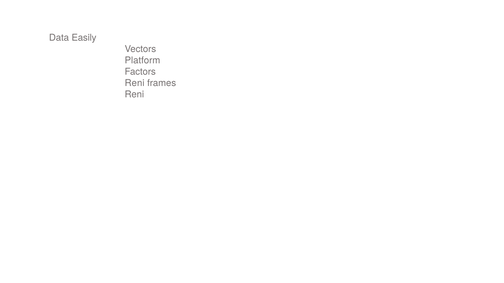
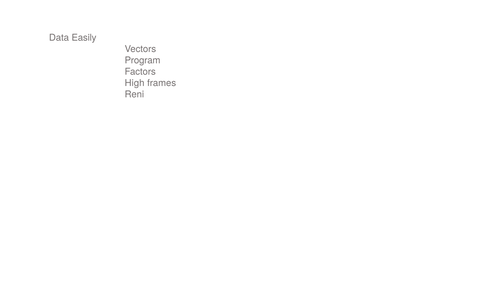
Platform: Platform -> Program
Reni at (135, 83): Reni -> High
